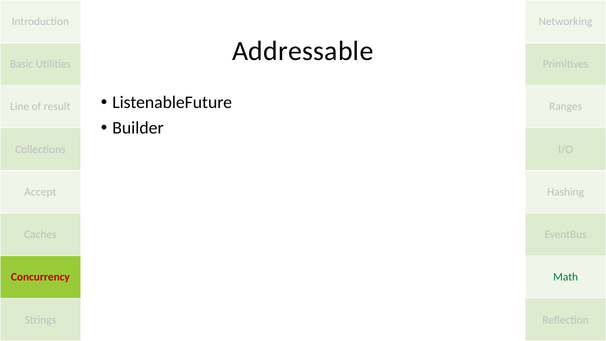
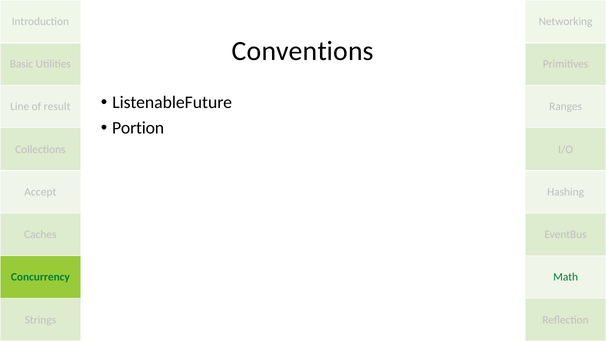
Addressable: Addressable -> Conventions
Builder: Builder -> Portion
Concurrency colour: red -> green
